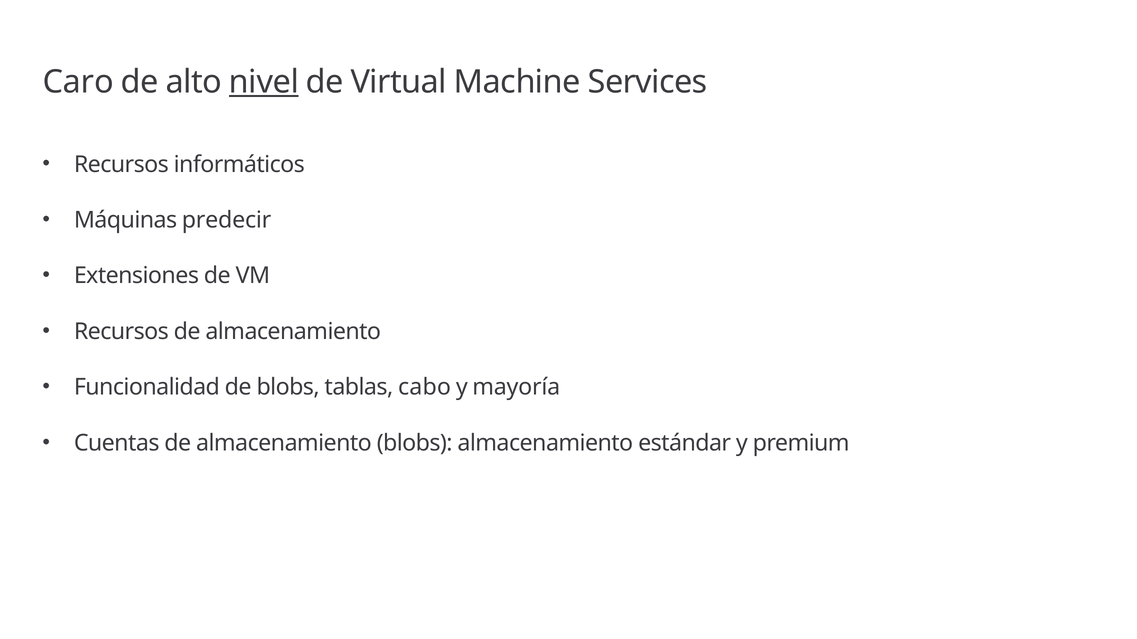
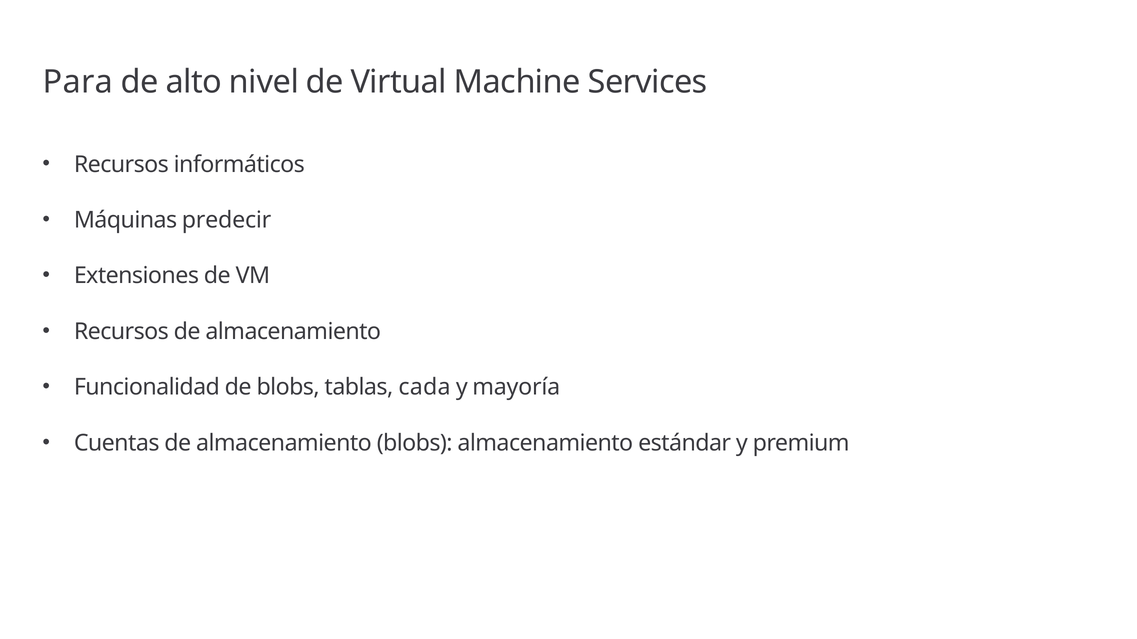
Caro: Caro -> Para
nivel underline: present -> none
cabo: cabo -> cada
